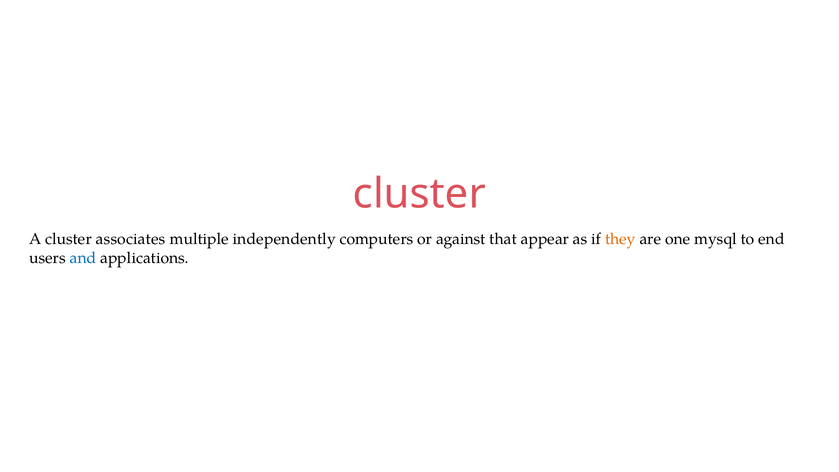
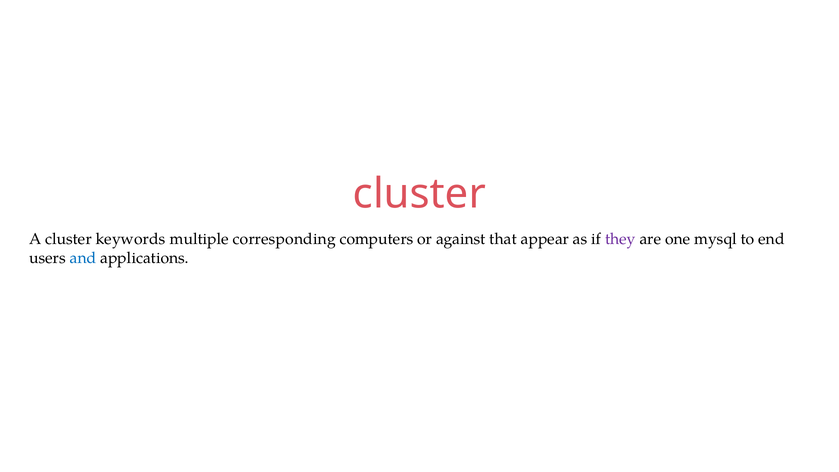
associates: associates -> keywords
independently: independently -> corresponding
they colour: orange -> purple
